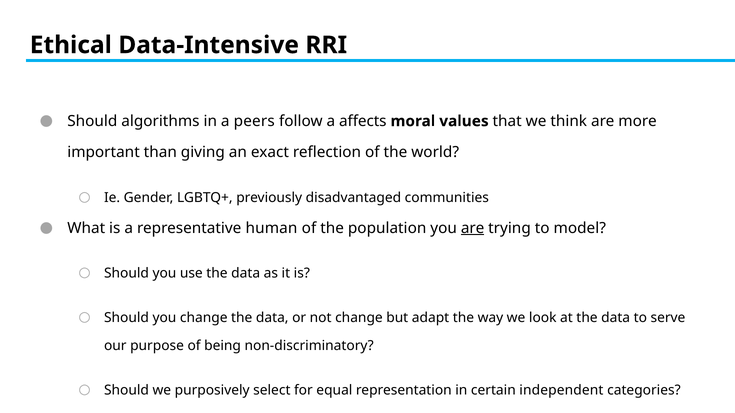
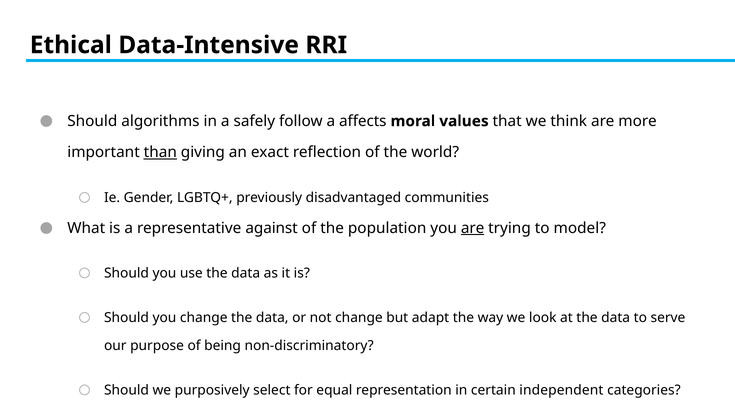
peers: peers -> safely
than underline: none -> present
human: human -> against
